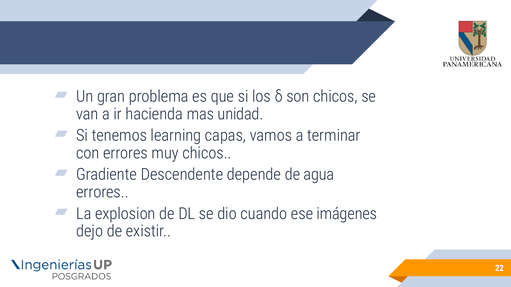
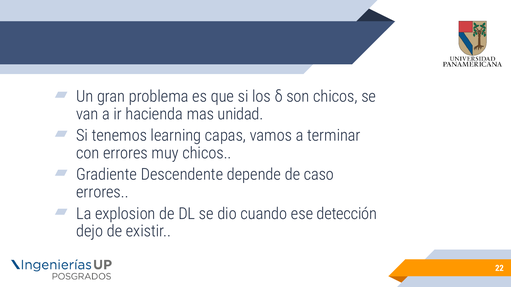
agua: agua -> caso
imágenes: imágenes -> detección
